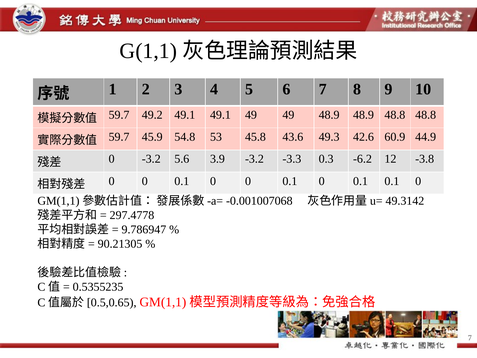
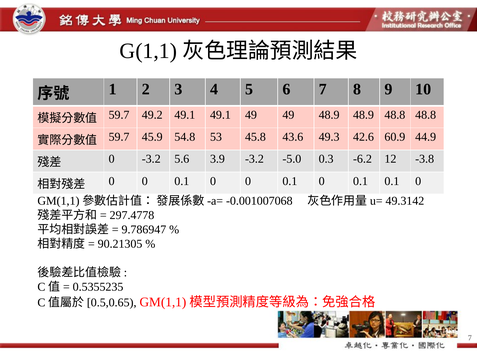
-3.3: -3.3 -> -5.0
